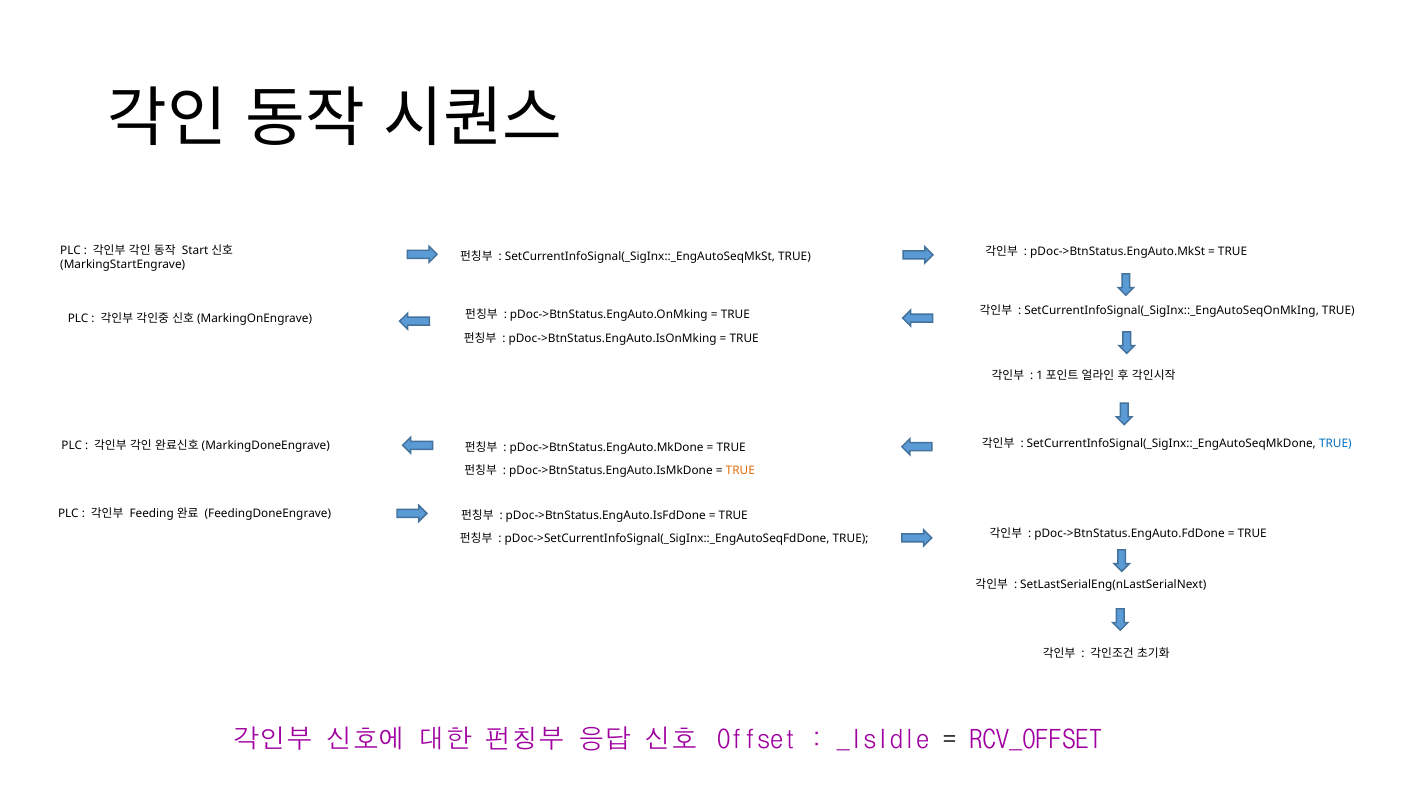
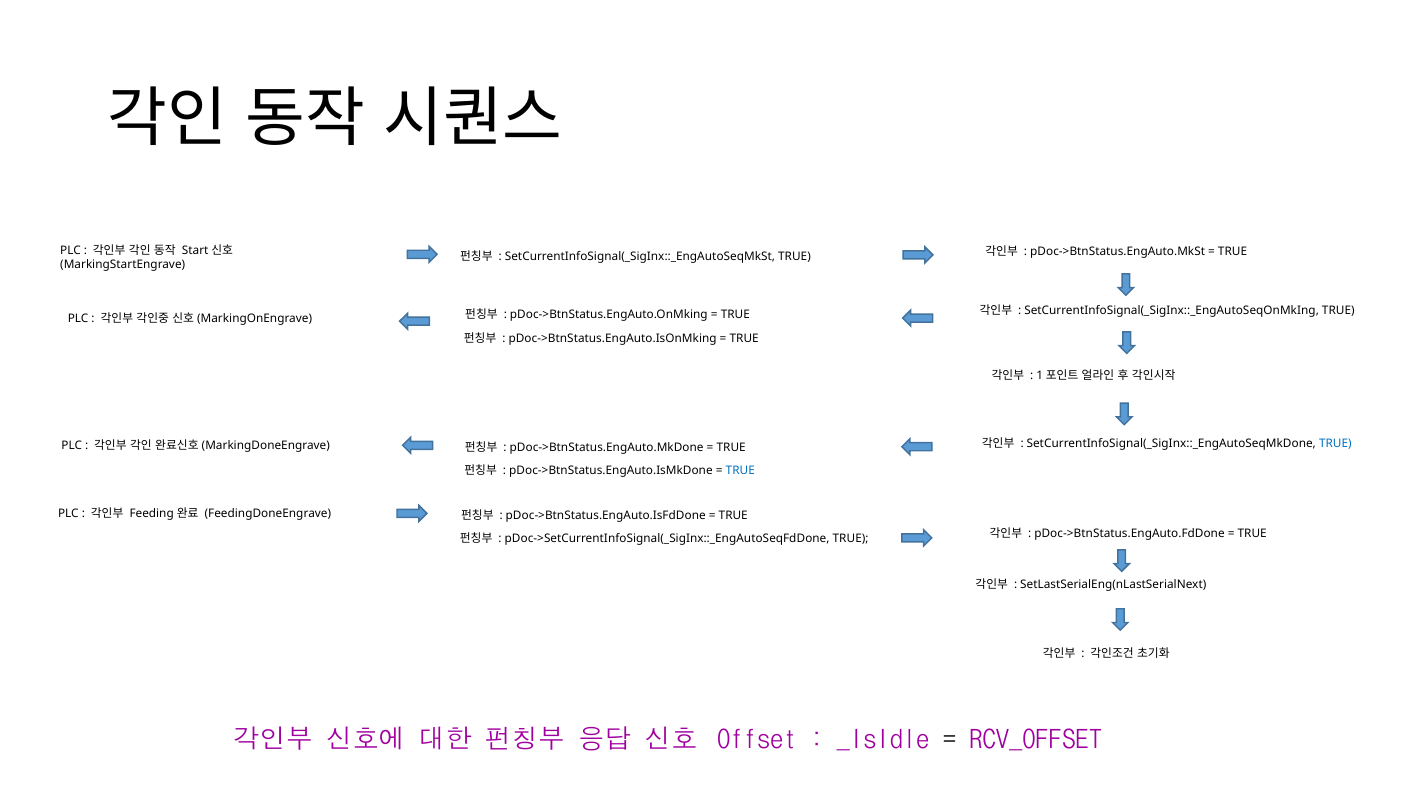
TRUE at (740, 470) colour: orange -> blue
